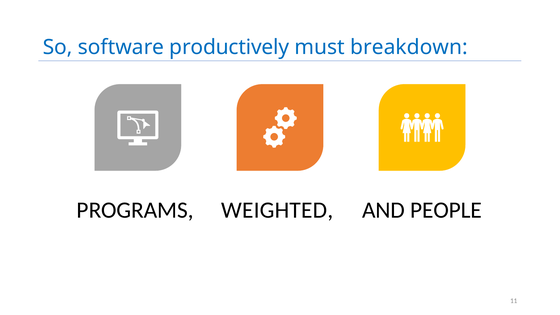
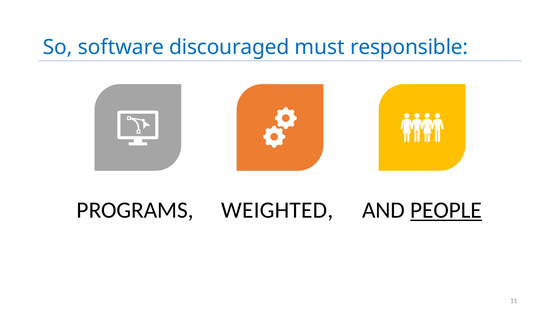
productively: productively -> discouraged
breakdown: breakdown -> responsible
PEOPLE underline: none -> present
